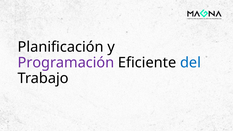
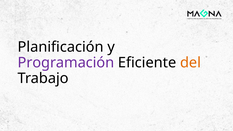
del colour: blue -> orange
